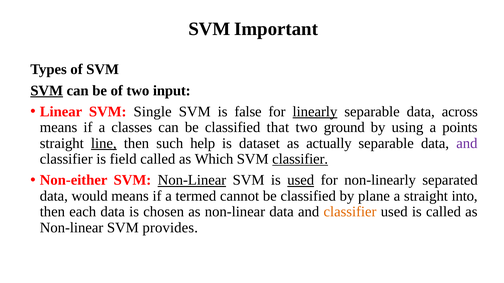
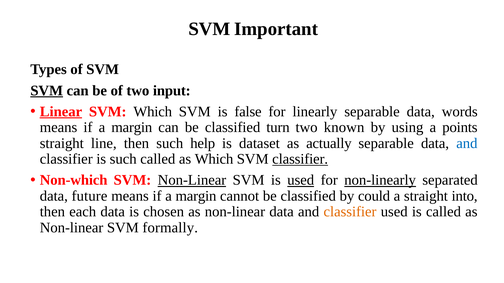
Linear underline: none -> present
SVM Single: Single -> Which
linearly underline: present -> none
across: across -> words
classes at (132, 128): classes -> margin
that: that -> turn
ground: ground -> known
line underline: present -> none
and at (467, 144) colour: purple -> blue
is field: field -> such
Non-either: Non-either -> Non-which
non-linearly underline: none -> present
would: would -> future
termed at (196, 196): termed -> margin
plane: plane -> could
provides: provides -> formally
